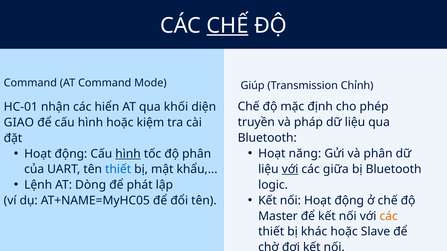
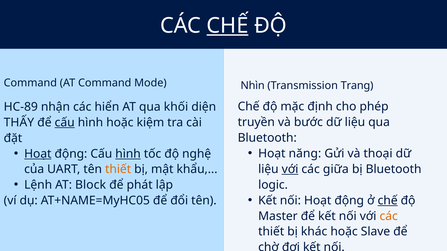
Giúp: Giúp -> Nhìn
Chỉnh: Chỉnh -> Trang
HC-01: HC-01 -> HC-89
pháp: pháp -> bước
GIAO: GIAO -> THẤY
cấu at (65, 123) underline: none -> present
và phân: phân -> thoại
Hoạt at (38, 154) underline: none -> present
độ phân: phân -> nghệ
thiết at (118, 170) colour: blue -> orange
Dòng: Dòng -> Block
chế at (388, 201) underline: none -> present
